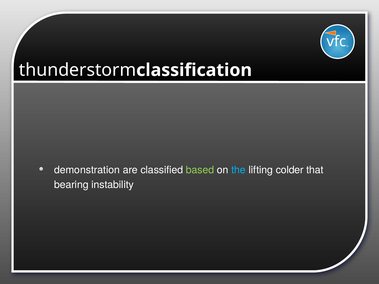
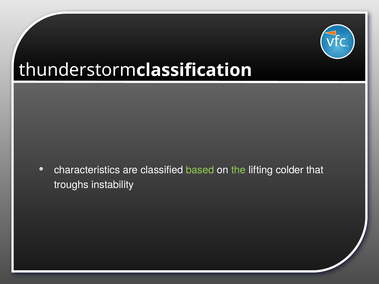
demonstration: demonstration -> characteristics
the colour: light blue -> light green
bearing: bearing -> troughs
